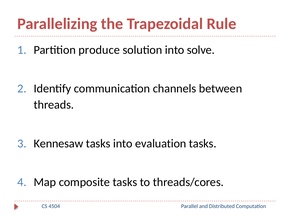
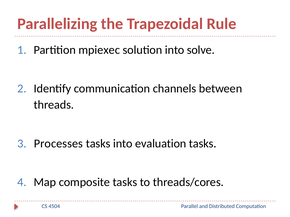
produce: produce -> mpiexec
Kennesaw: Kennesaw -> Processes
